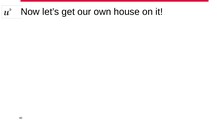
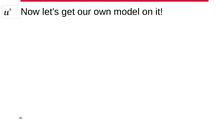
house: house -> model
